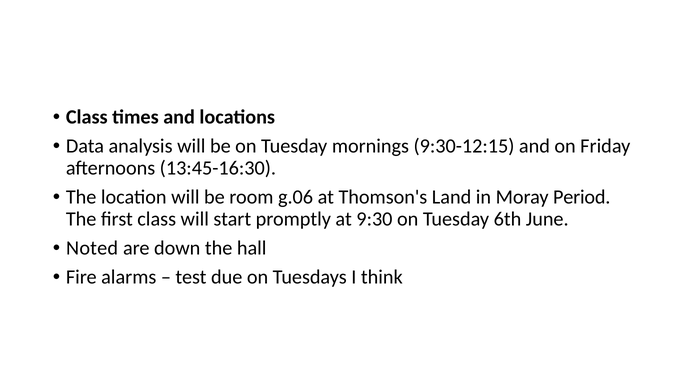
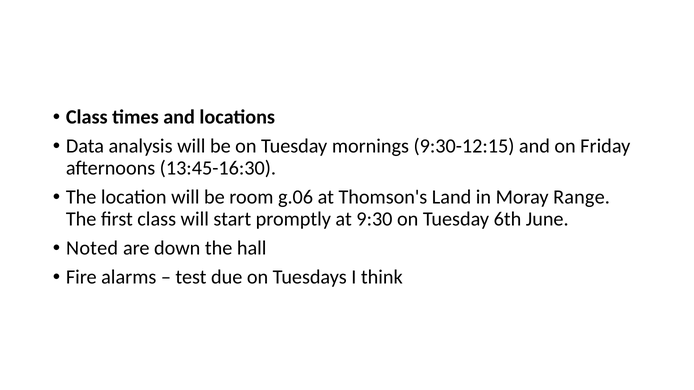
Period: Period -> Range
